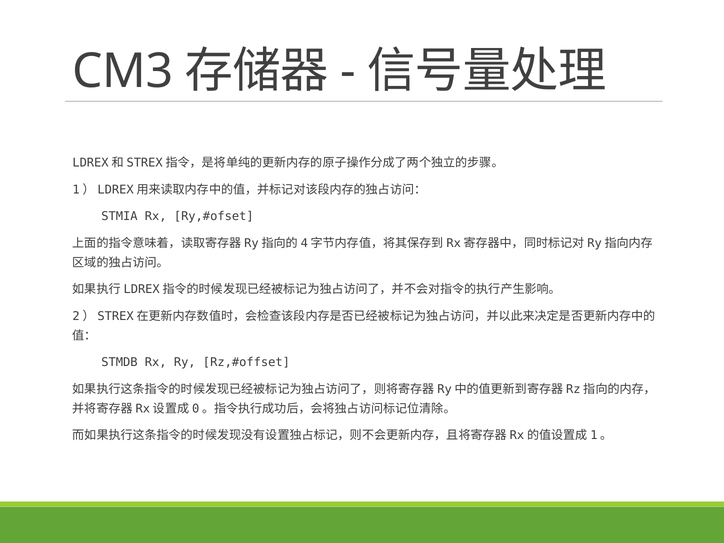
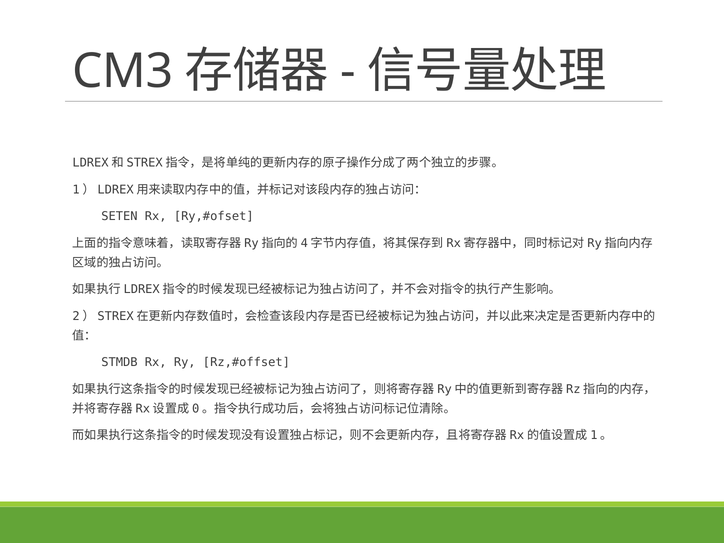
STMIA: STMIA -> SETEN
